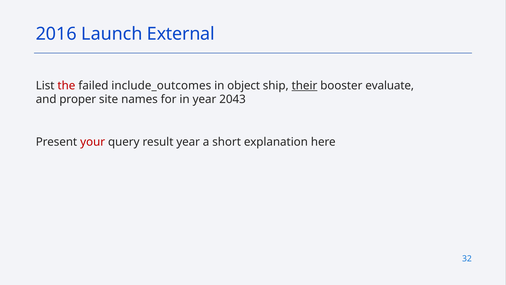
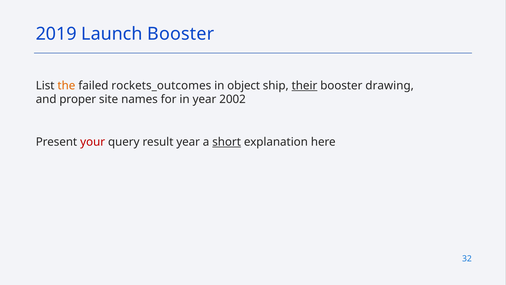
2016: 2016 -> 2019
Launch External: External -> Booster
the colour: red -> orange
include_outcomes: include_outcomes -> rockets_outcomes
evaluate: evaluate -> drawing
2043: 2043 -> 2002
short underline: none -> present
